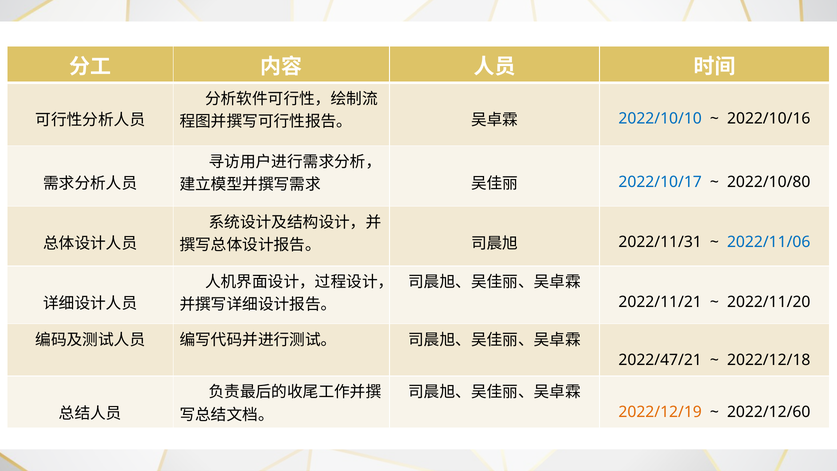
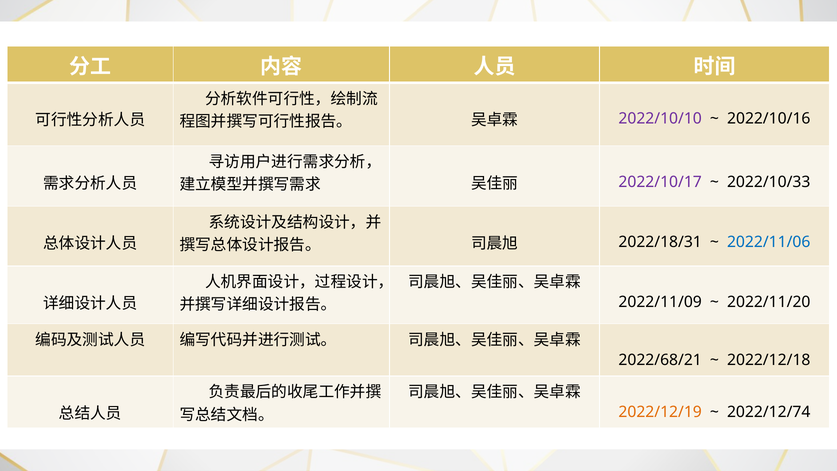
2022/10/10 colour: blue -> purple
2022/10/17 colour: blue -> purple
2022/10/80: 2022/10/80 -> 2022/10/33
2022/11/31: 2022/11/31 -> 2022/18/31
2022/11/21: 2022/11/21 -> 2022/11/09
2022/47/21: 2022/47/21 -> 2022/68/21
2022/12/60: 2022/12/60 -> 2022/12/74
